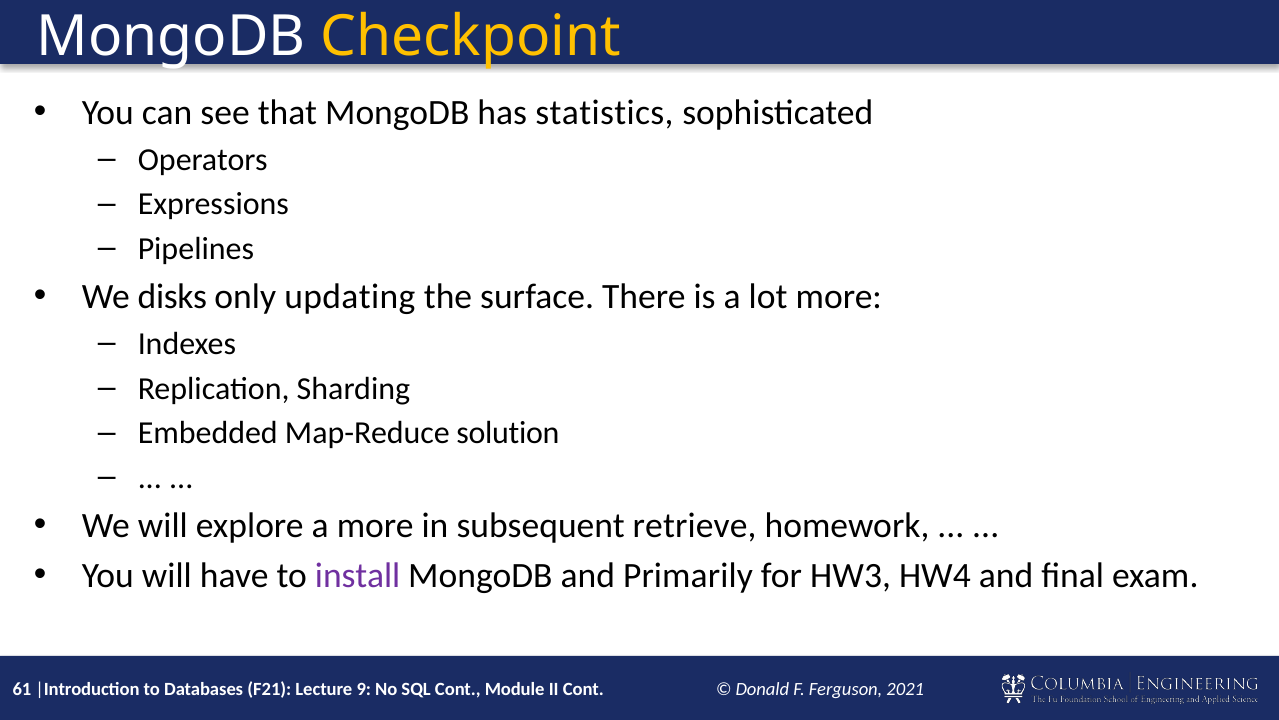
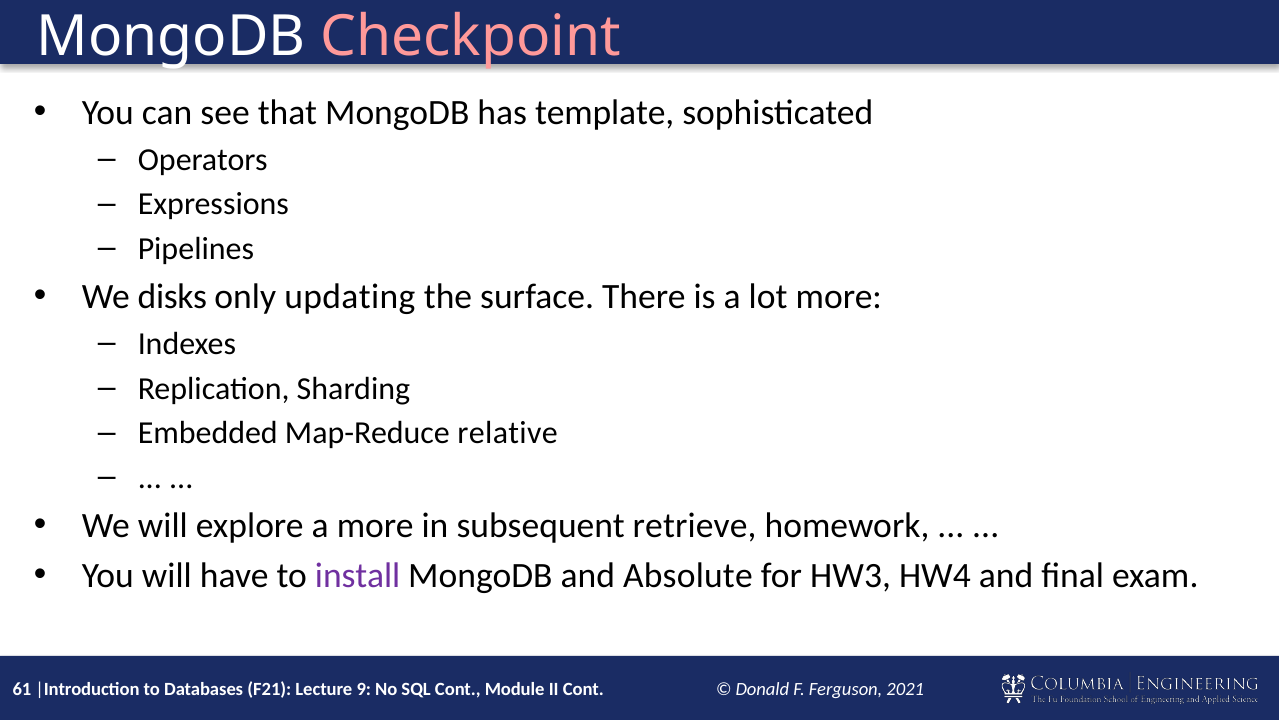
Checkpoint colour: yellow -> pink
statistics: statistics -> template
solution: solution -> relative
Primarily: Primarily -> Absolute
